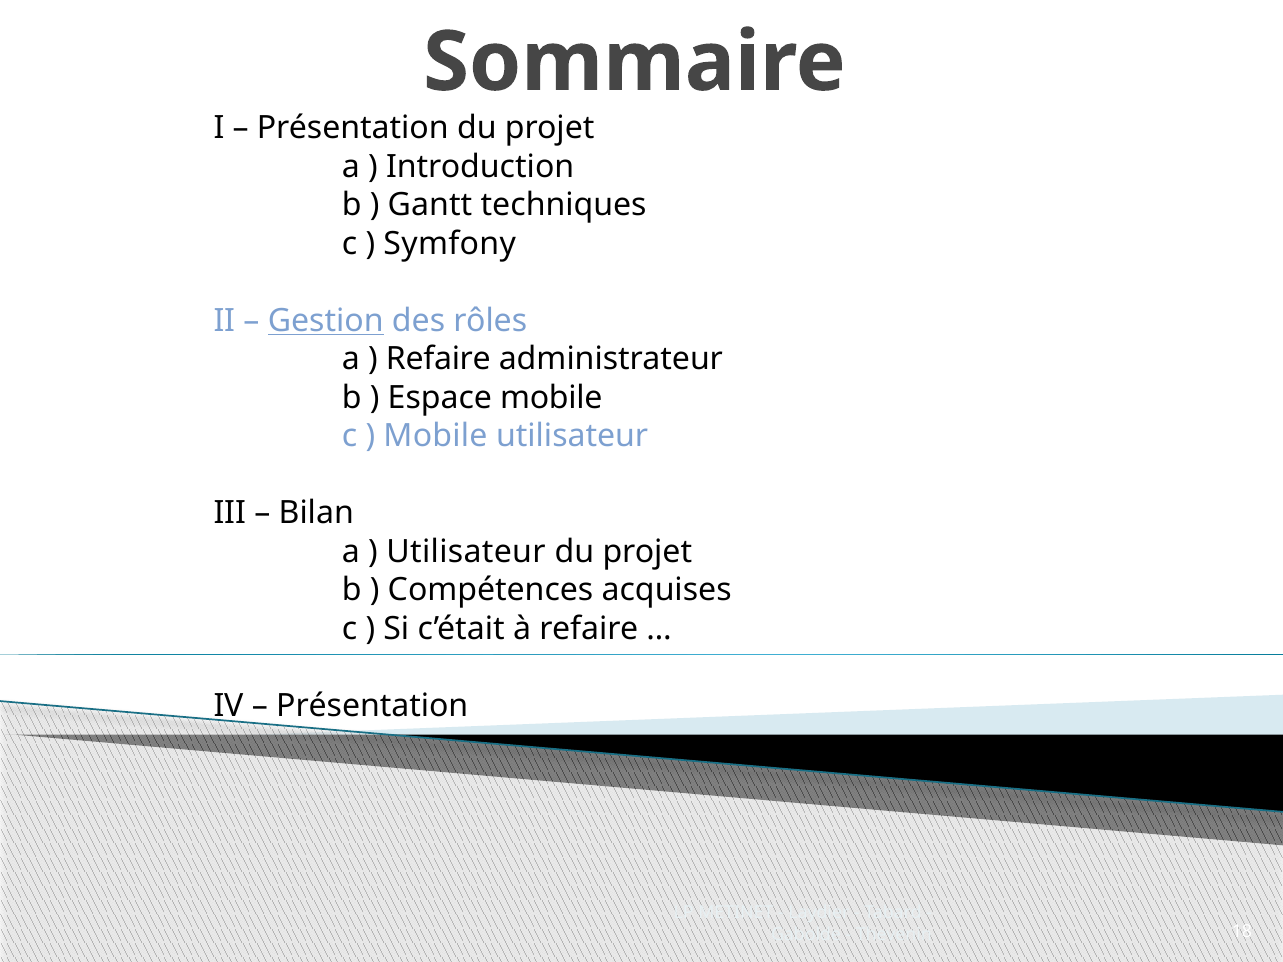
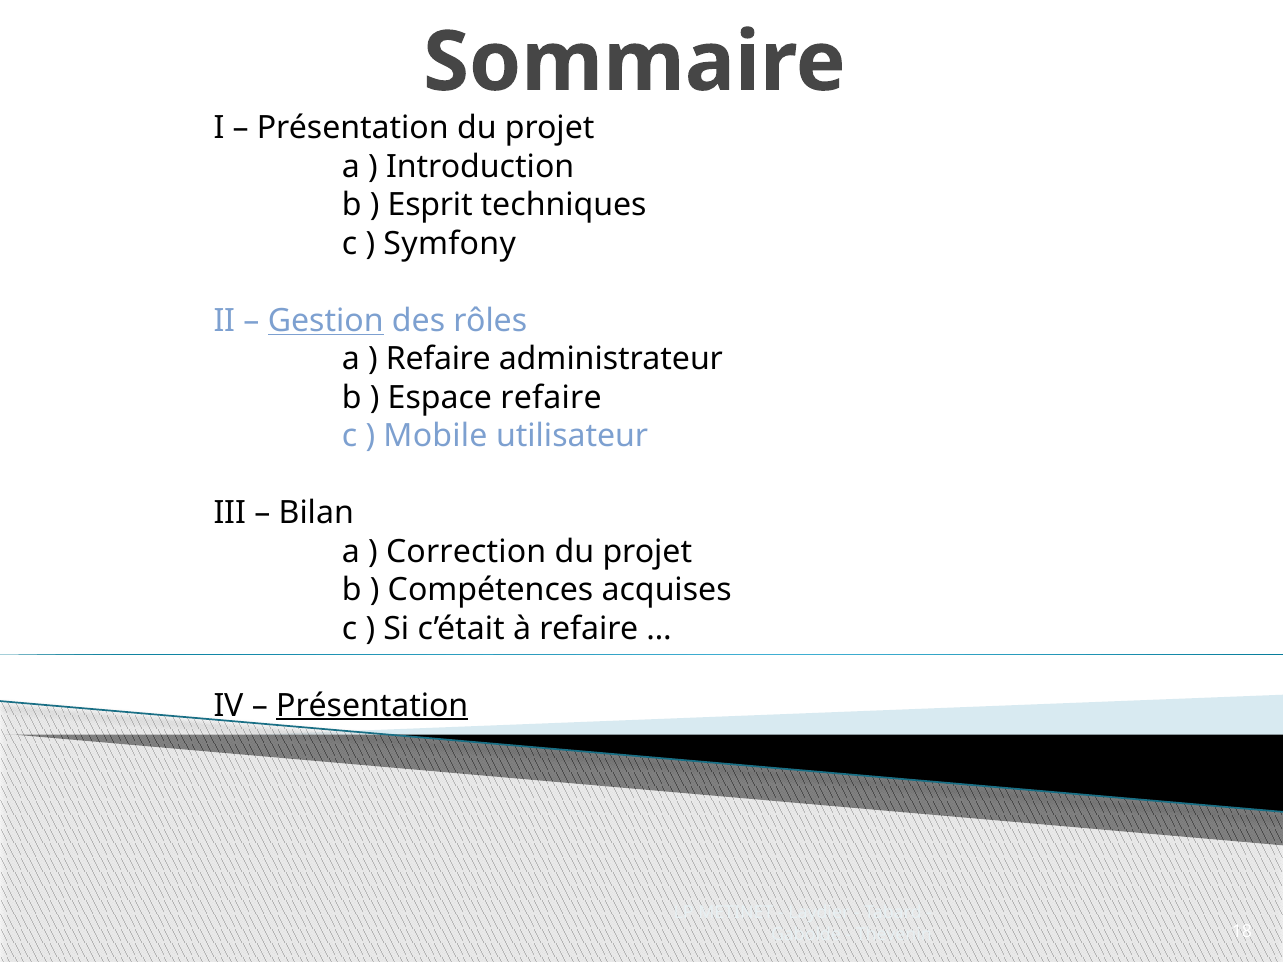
Gantt: Gantt -> Esprit
Espace mobile: mobile -> refaire
Utilisateur at (466, 552): Utilisateur -> Correction
Présentation at (372, 706) underline: none -> present
